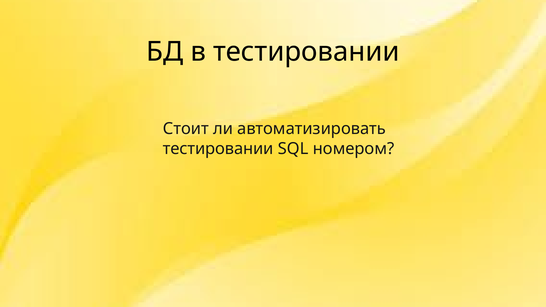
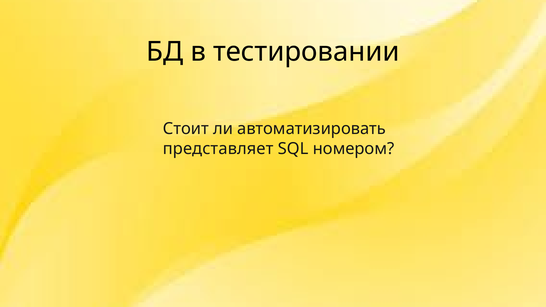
тестировании at (218, 149): тестировании -> представляет
